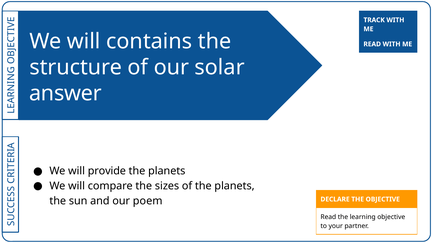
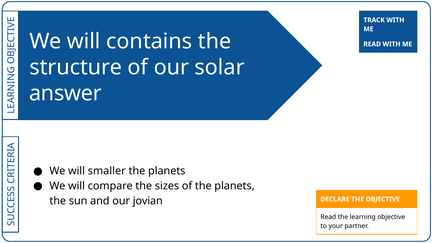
provide: provide -> smaller
poem: poem -> jovian
